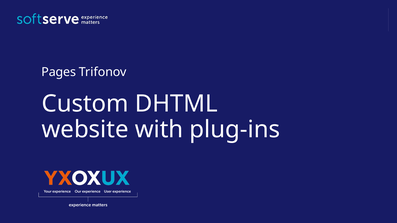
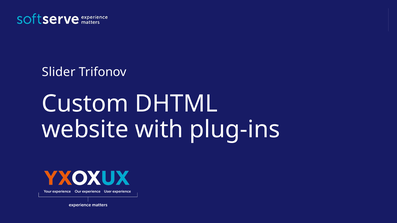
Pages: Pages -> Slider
